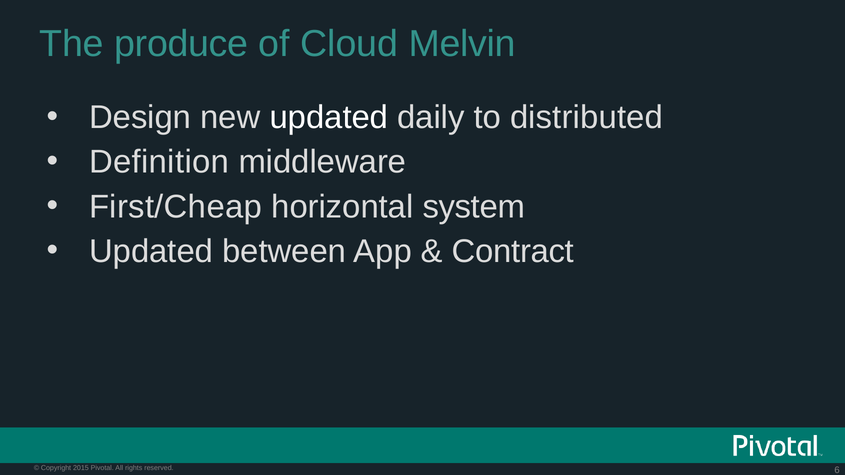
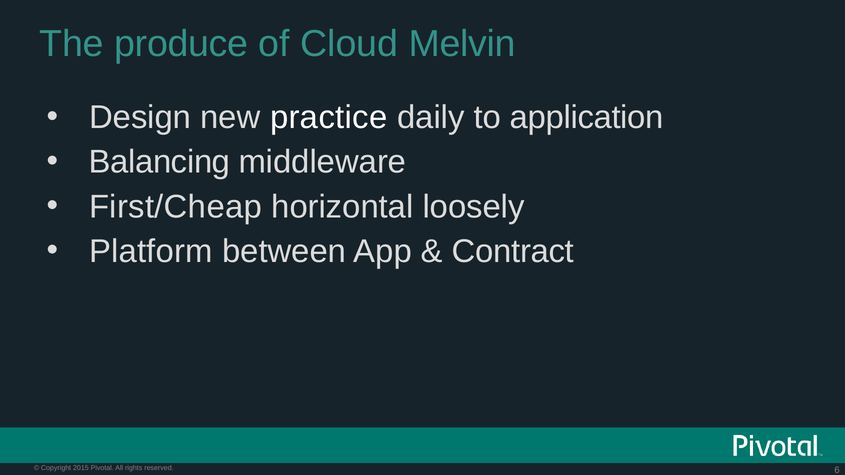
new updated: updated -> practice
distributed: distributed -> application
Definition: Definition -> Balancing
system: system -> loosely
Updated at (151, 251): Updated -> Platform
